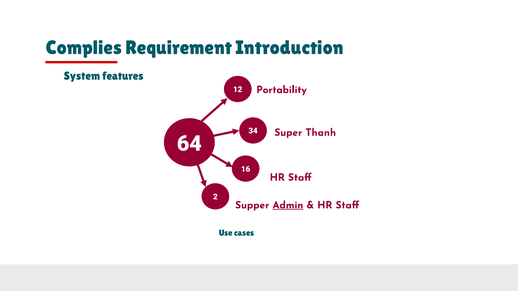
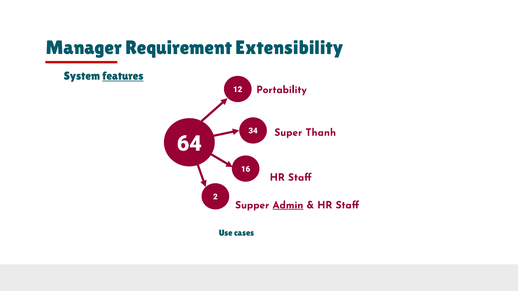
Complies: Complies -> Manager
Introduction: Introduction -> Extensibility
features underline: none -> present
